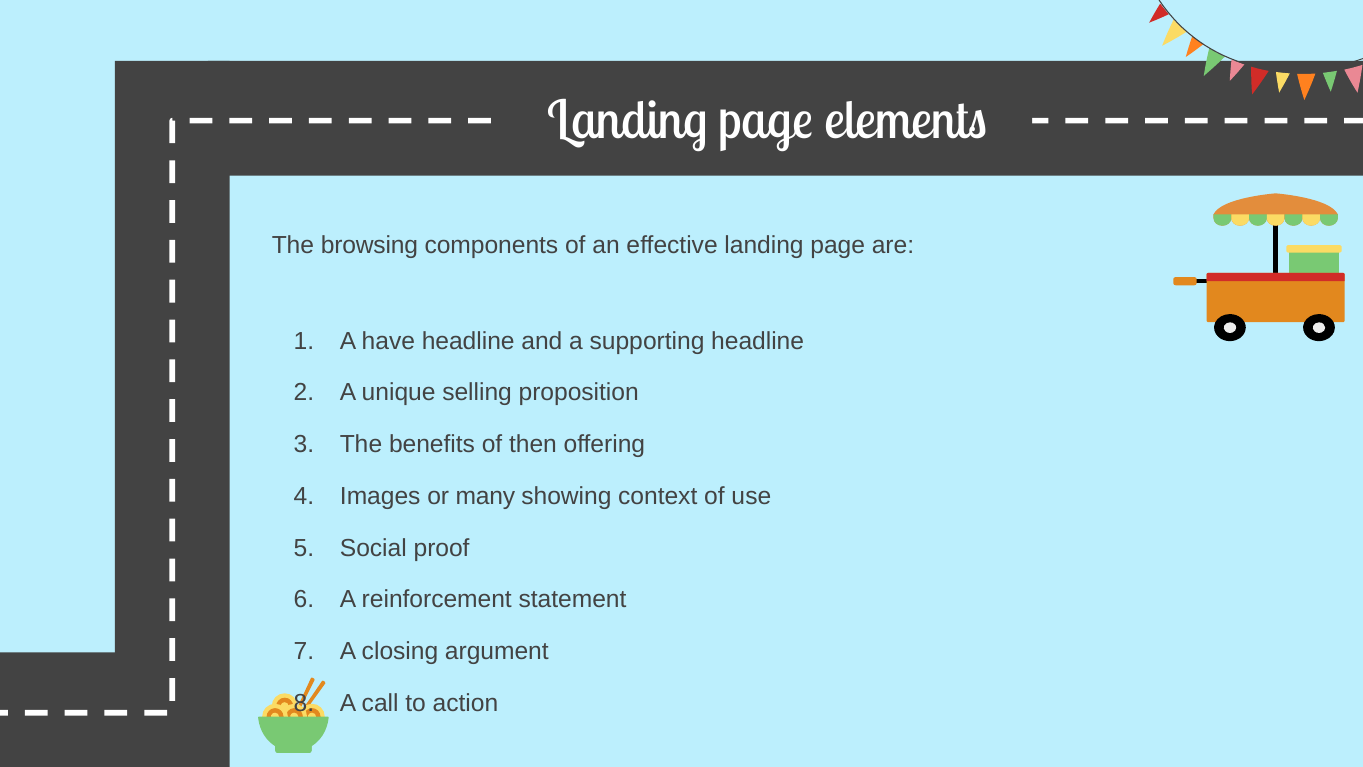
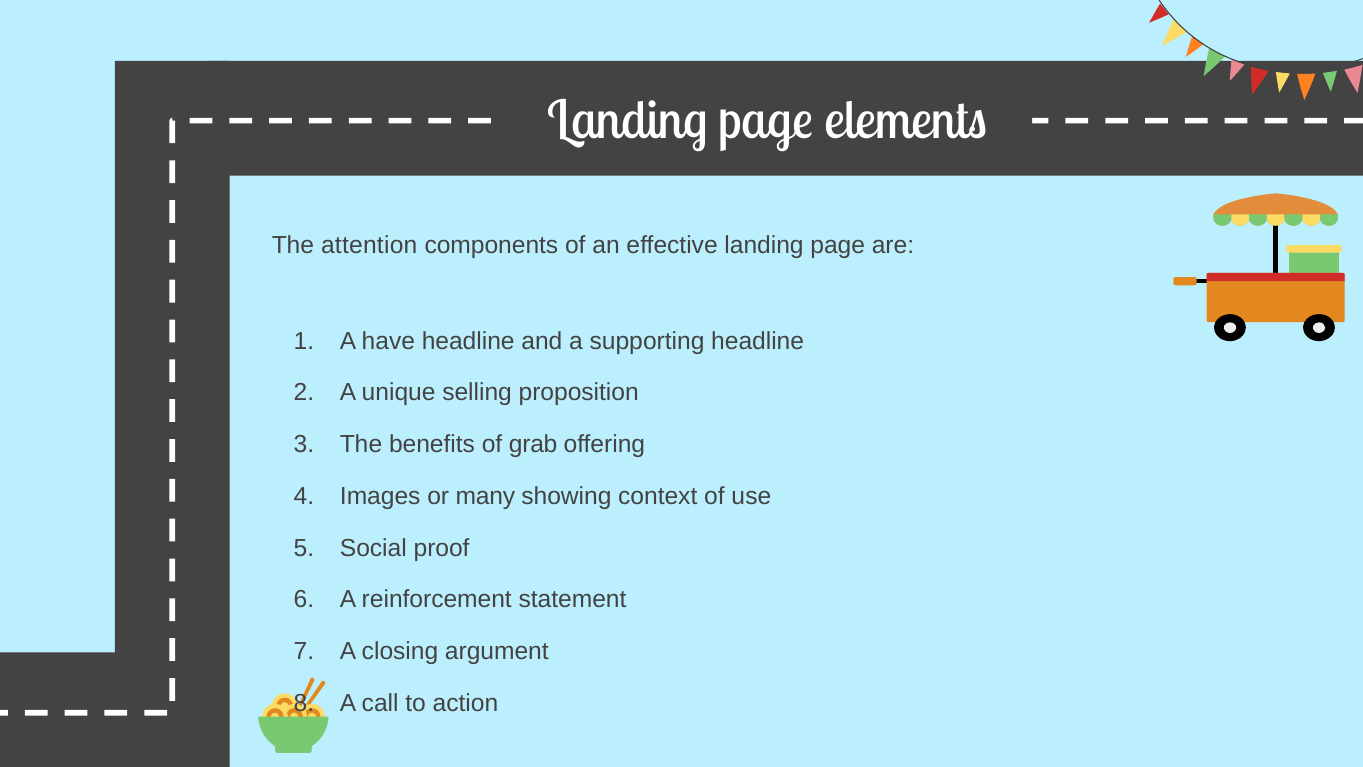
browsing: browsing -> attention
then: then -> grab
